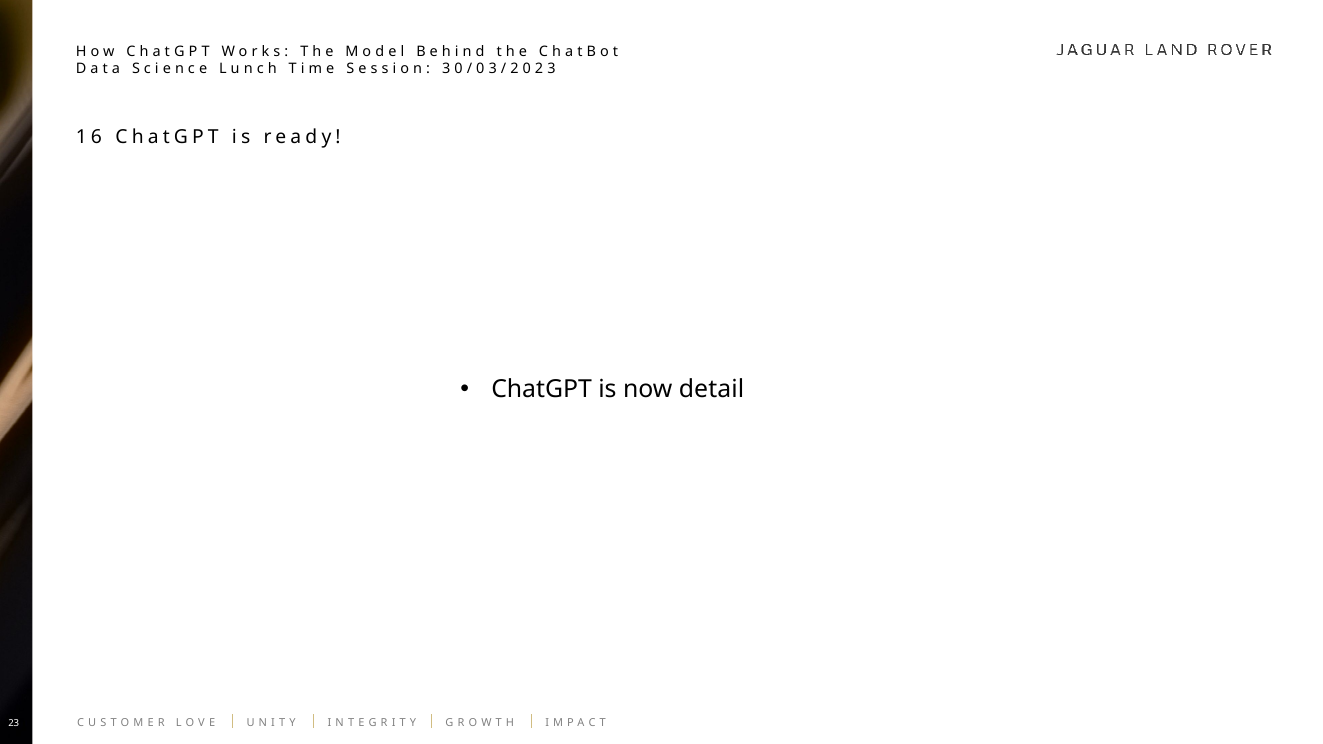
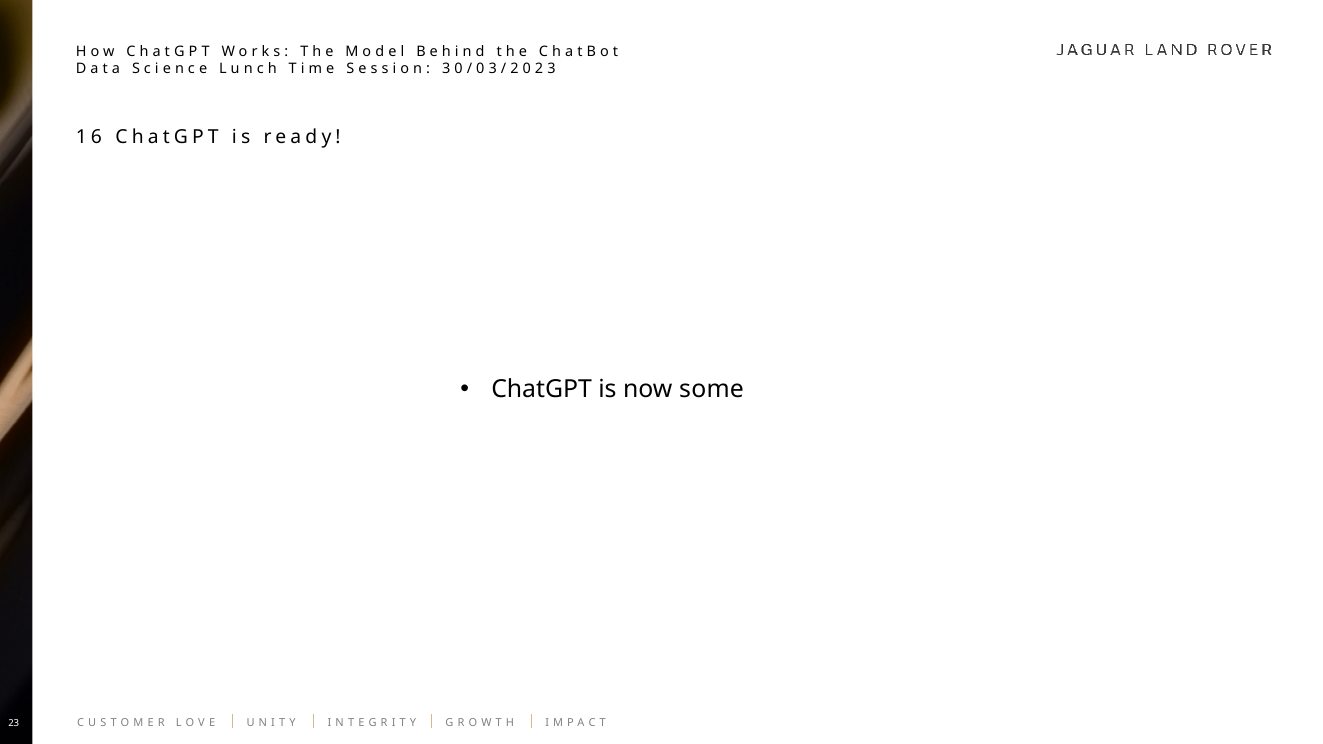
detail: detail -> some
